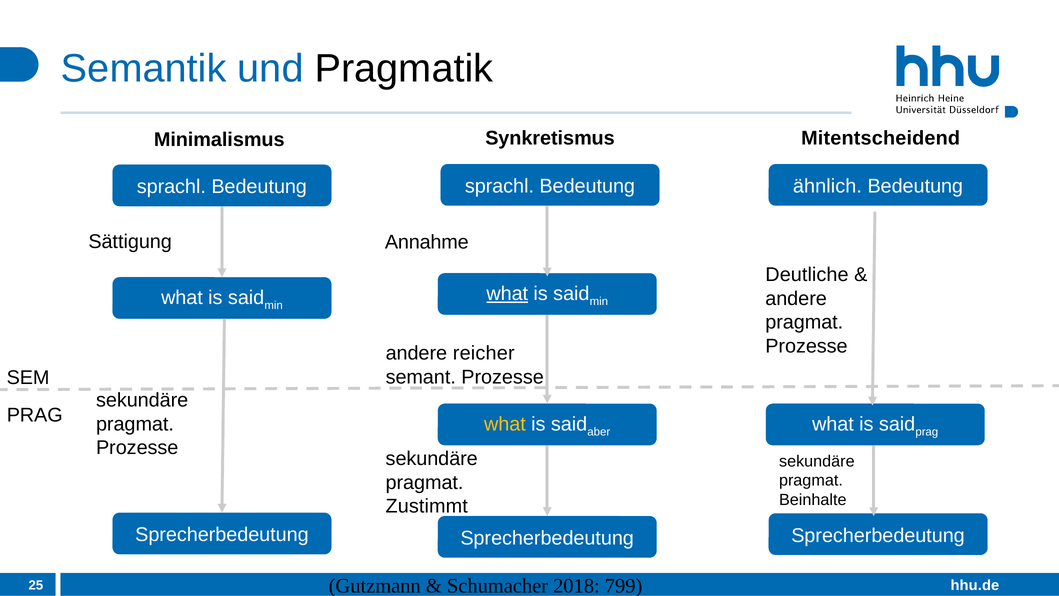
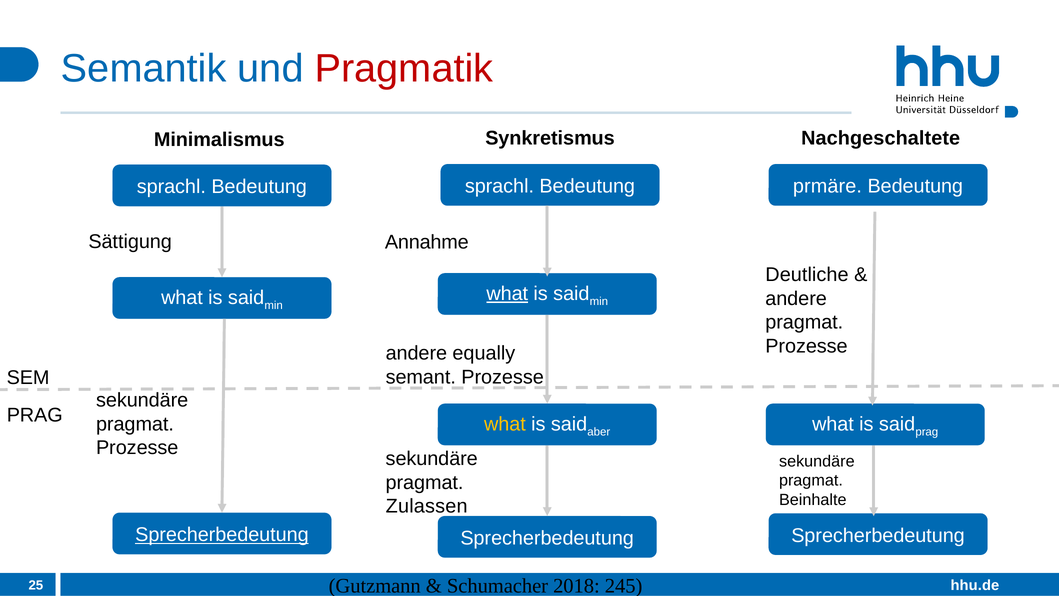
Pragmatik colour: black -> red
Mitentscheidend: Mitentscheidend -> Nachgeschaltete
ähnlich: ähnlich -> prmäre
reicher: reicher -> equally
Zustimmt: Zustimmt -> Zulassen
Sprecherbedeutung at (222, 535) underline: none -> present
799: 799 -> 245
